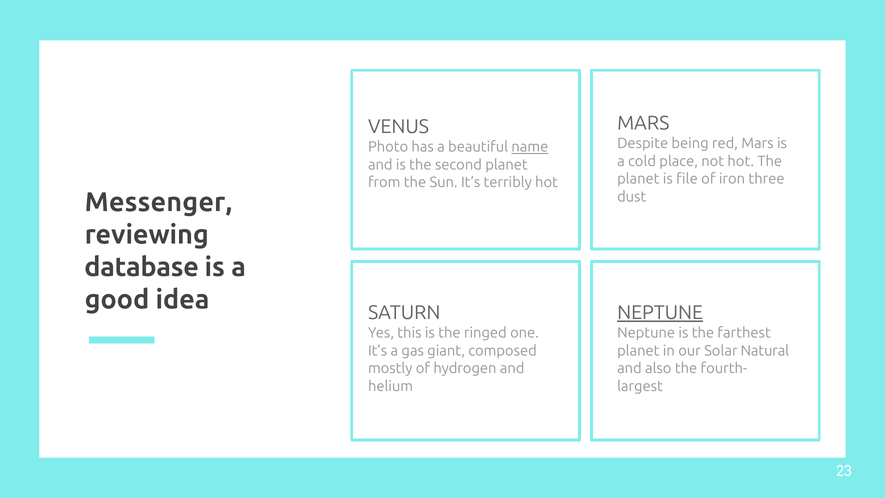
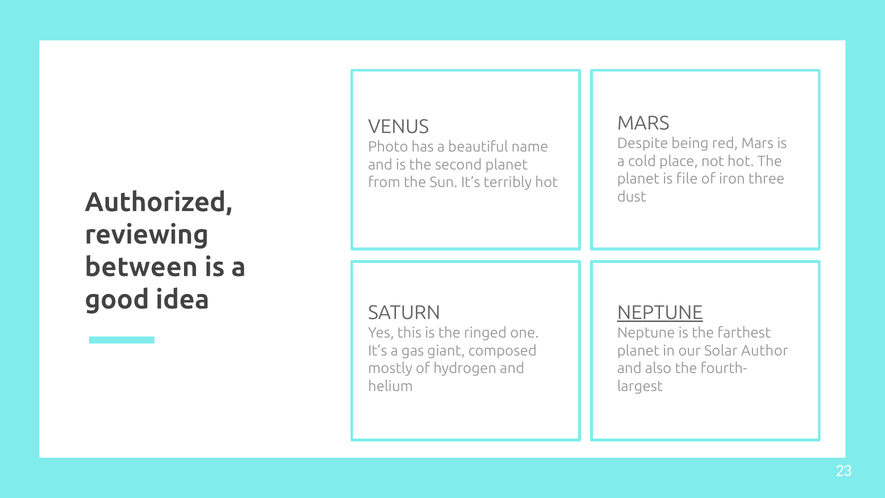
name underline: present -> none
Messenger: Messenger -> Authorized
database: database -> between
Natural: Natural -> Author
